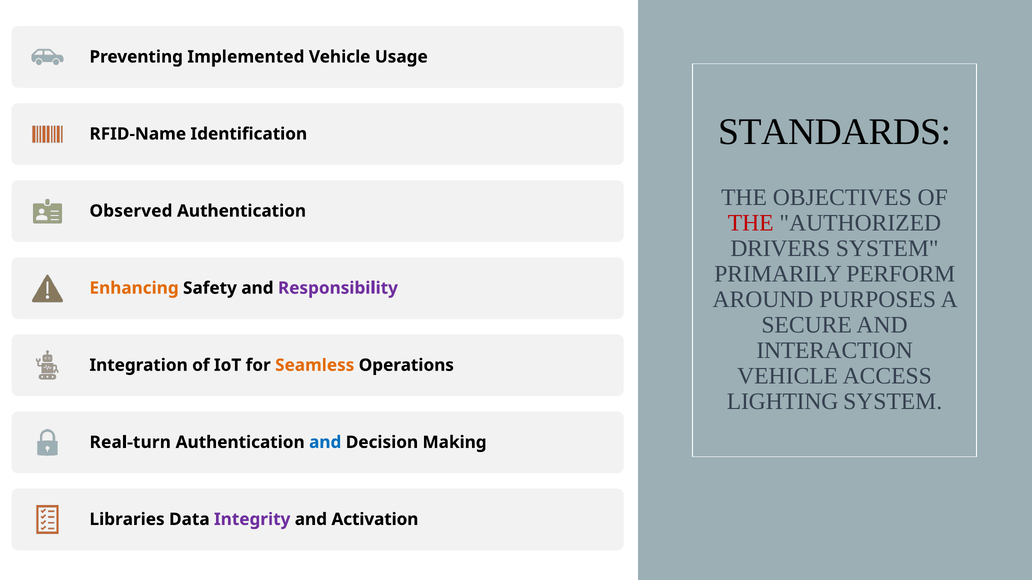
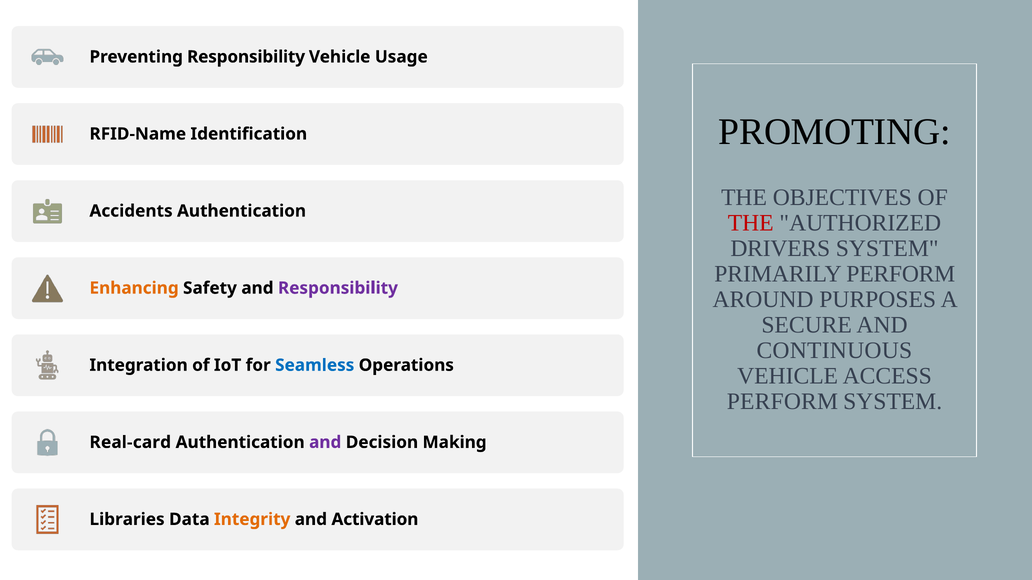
Preventing Implemented: Implemented -> Responsibility
STANDARDS: STANDARDS -> PROMOTING
Observed: Observed -> Accidents
INTERACTION: INTERACTION -> CONTINUOUS
Seamless colour: orange -> blue
LIGHTING at (783, 402): LIGHTING -> PERFORM
Real-turn: Real-turn -> Real-card
and at (325, 443) colour: blue -> purple
Integrity colour: purple -> orange
